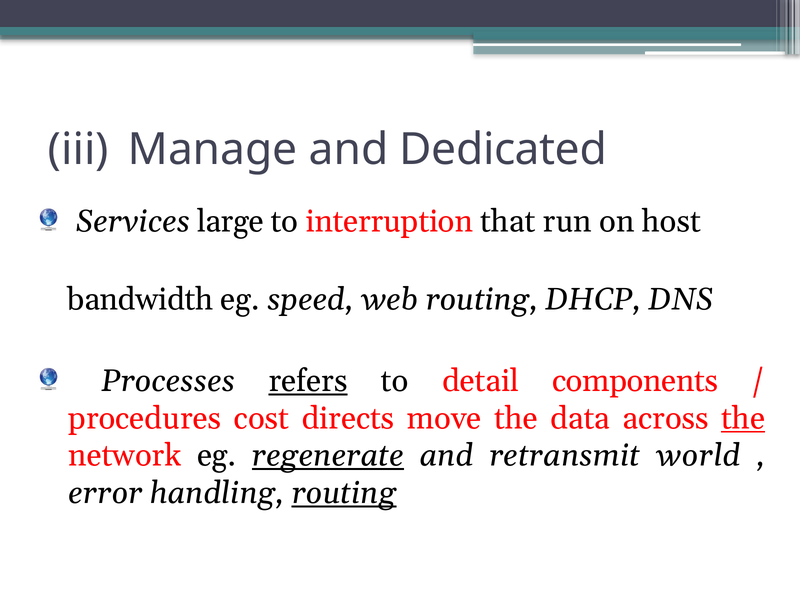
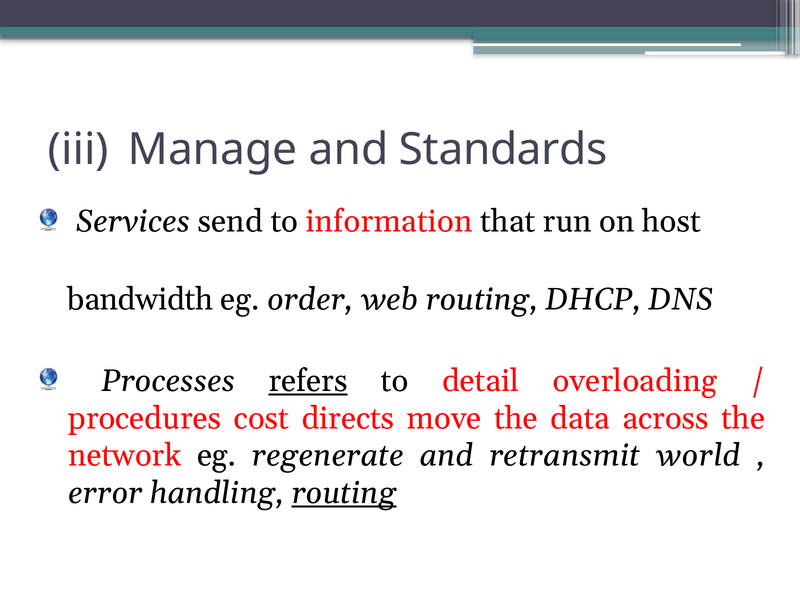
Dedicated: Dedicated -> Standards
large: large -> send
interruption: interruption -> information
speed: speed -> order
components: components -> overloading
the at (743, 418) underline: present -> none
regenerate underline: present -> none
